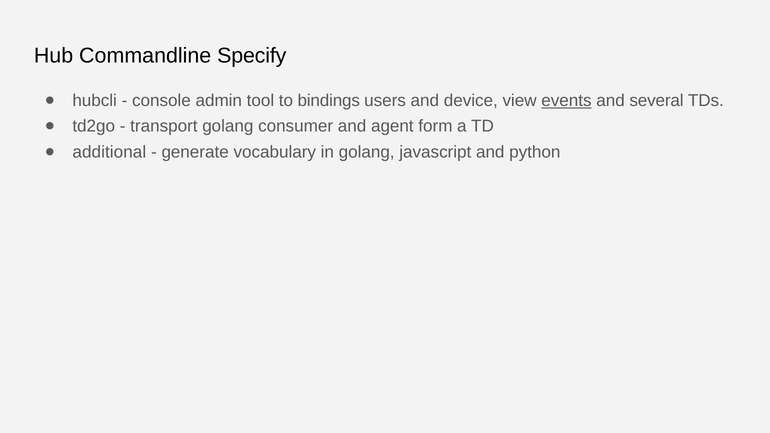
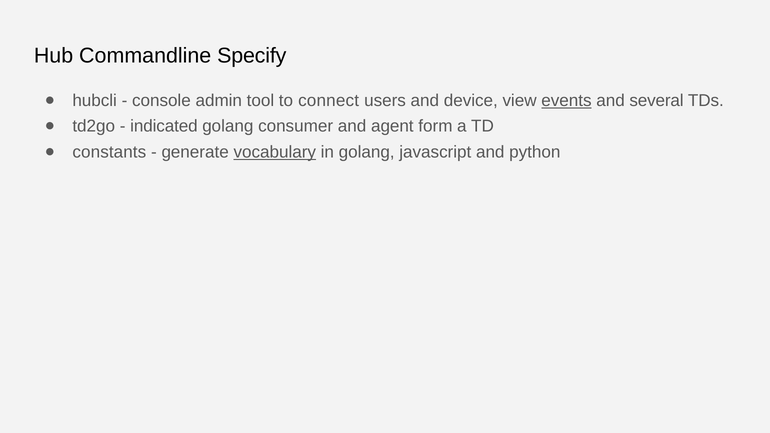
bindings: bindings -> connect
transport: transport -> indicated
additional: additional -> constants
vocabulary underline: none -> present
